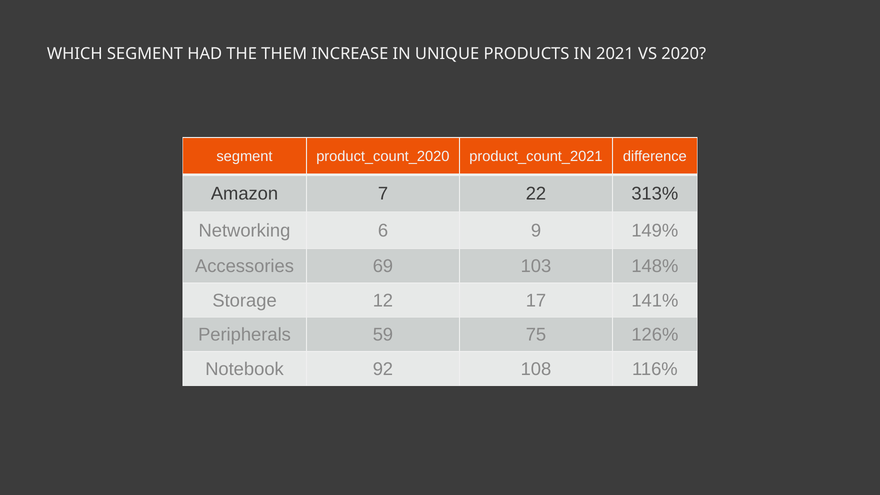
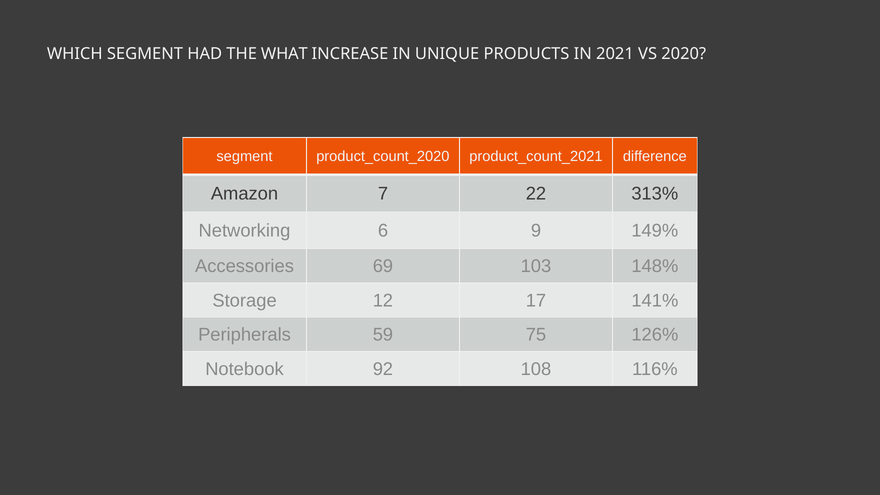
THEM: THEM -> WHAT
